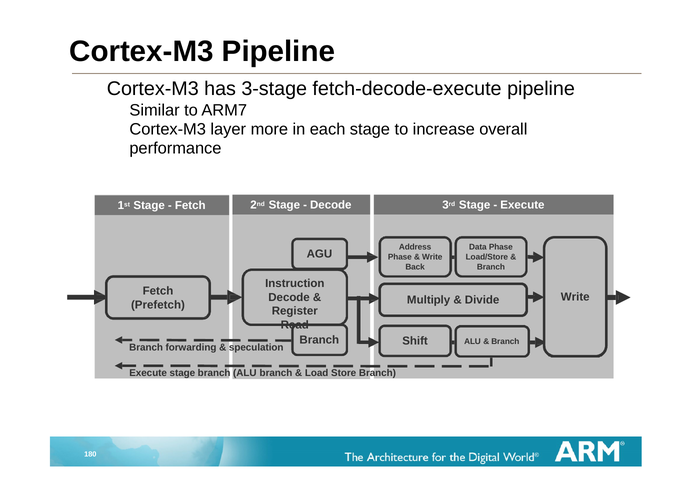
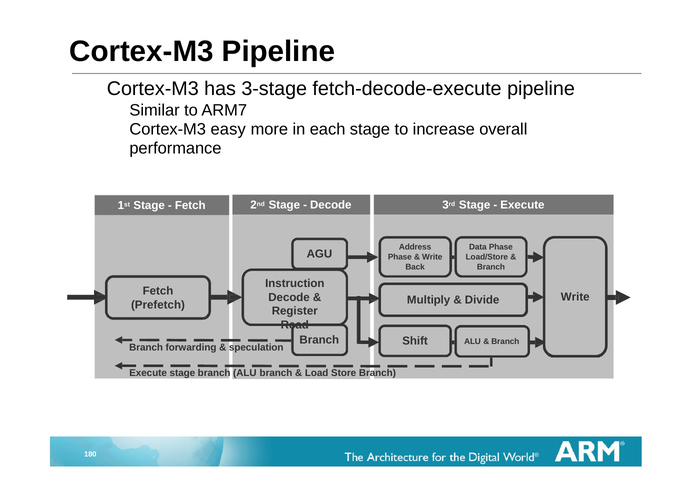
layer: layer -> easy
